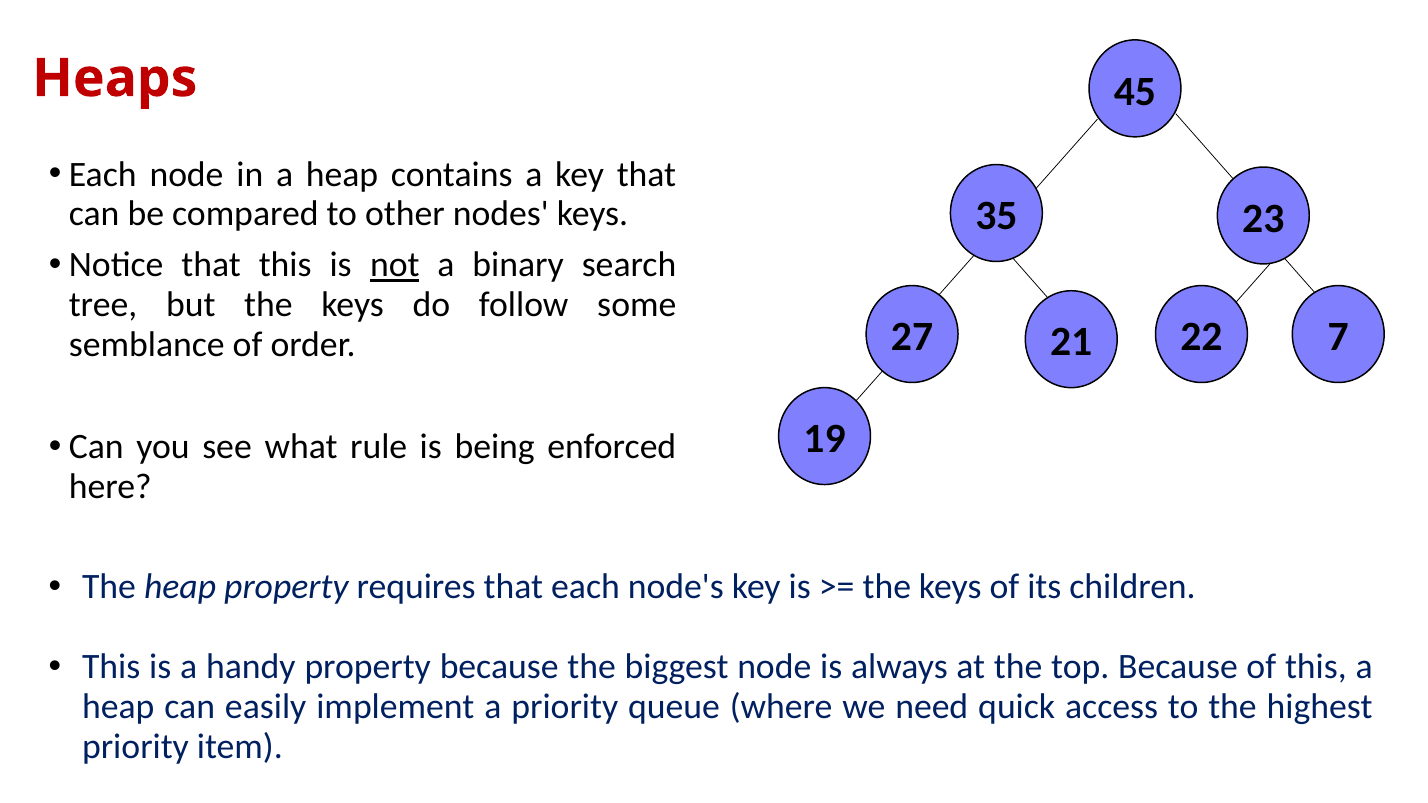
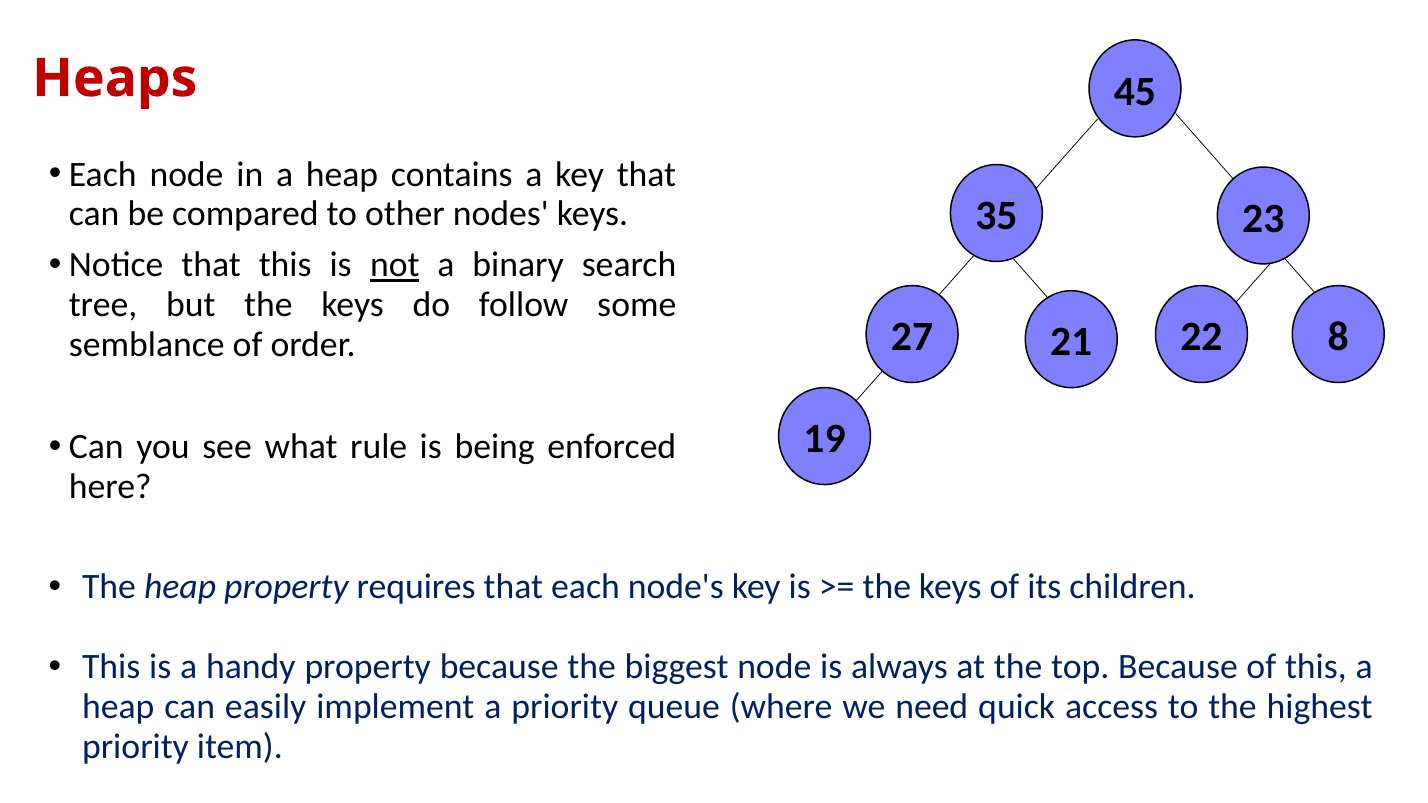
7: 7 -> 8
